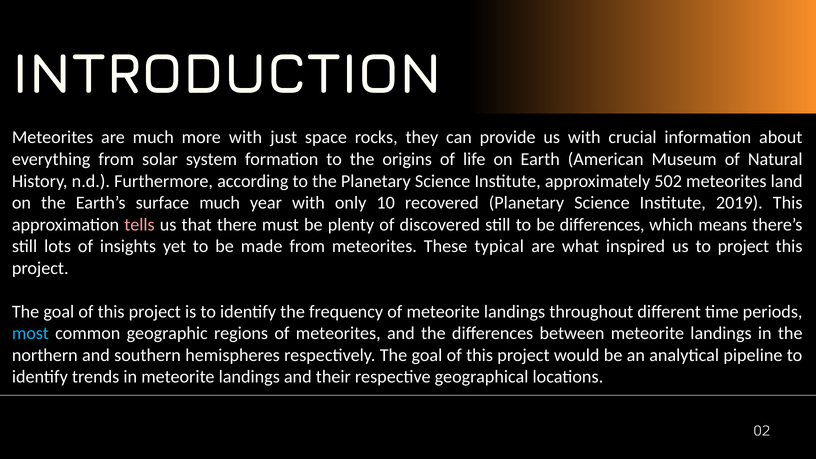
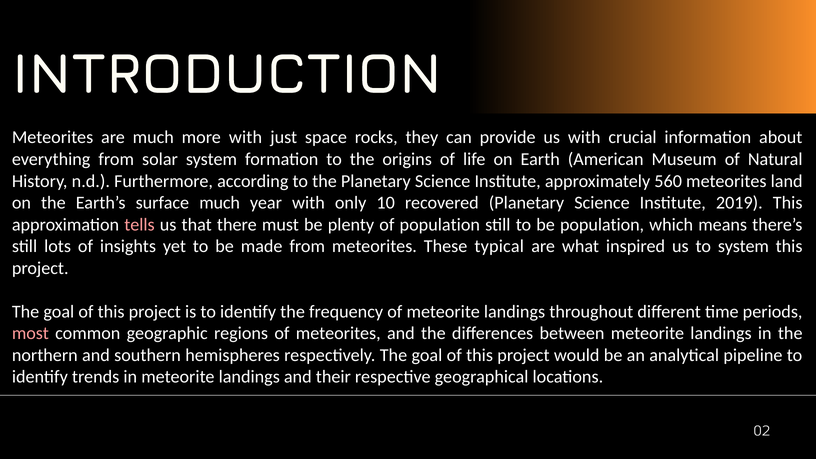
502: 502 -> 560
of discovered: discovered -> population
be differences: differences -> population
to project: project -> system
most colour: light blue -> pink
